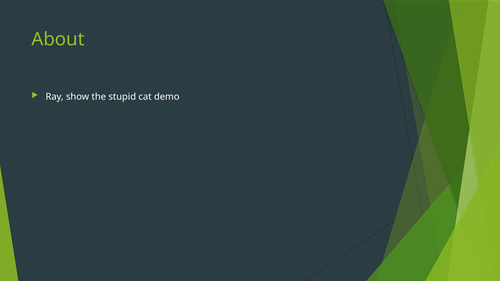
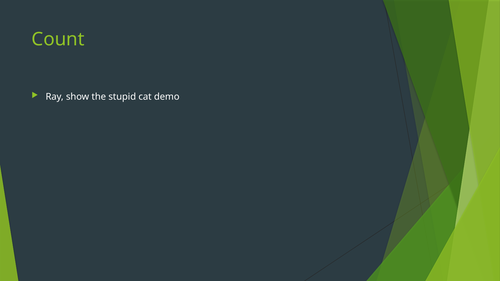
About: About -> Count
